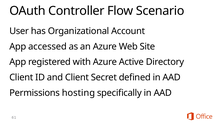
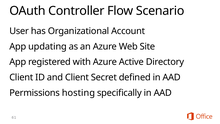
accessed: accessed -> updating
